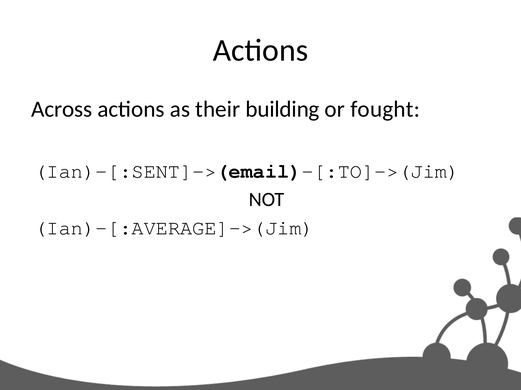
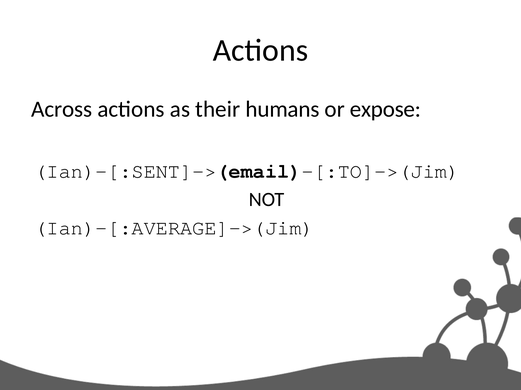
building: building -> humans
fought: fought -> expose
